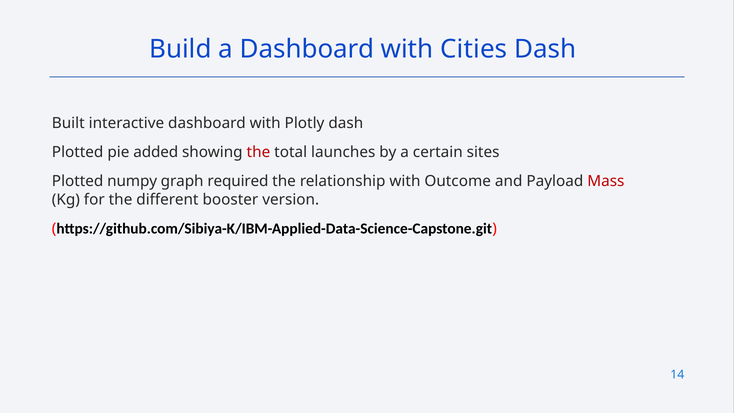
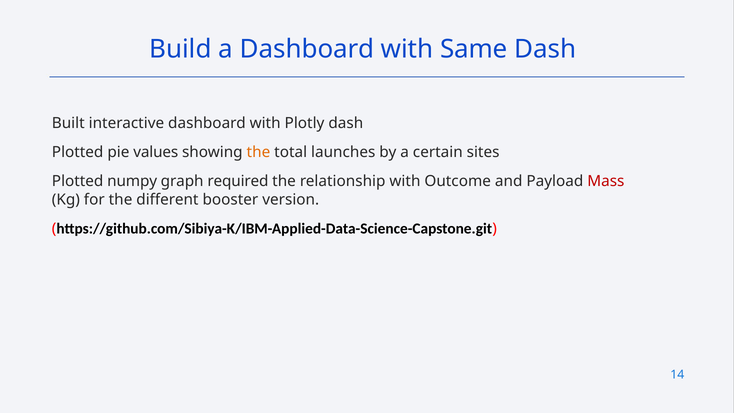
Cities: Cities -> Same
added: added -> values
the at (258, 152) colour: red -> orange
